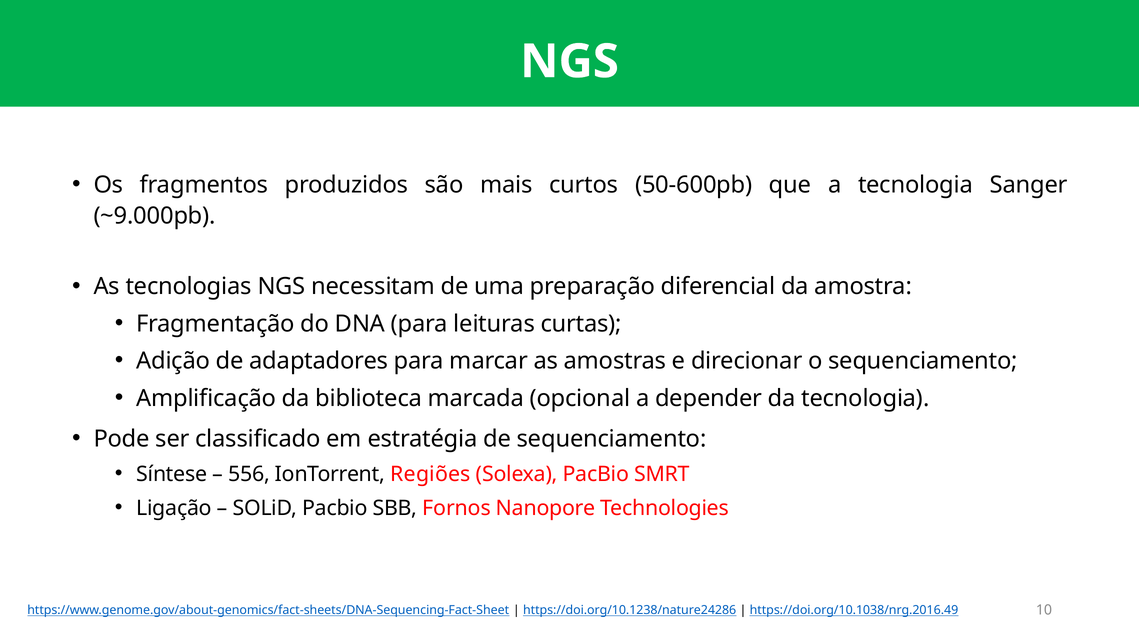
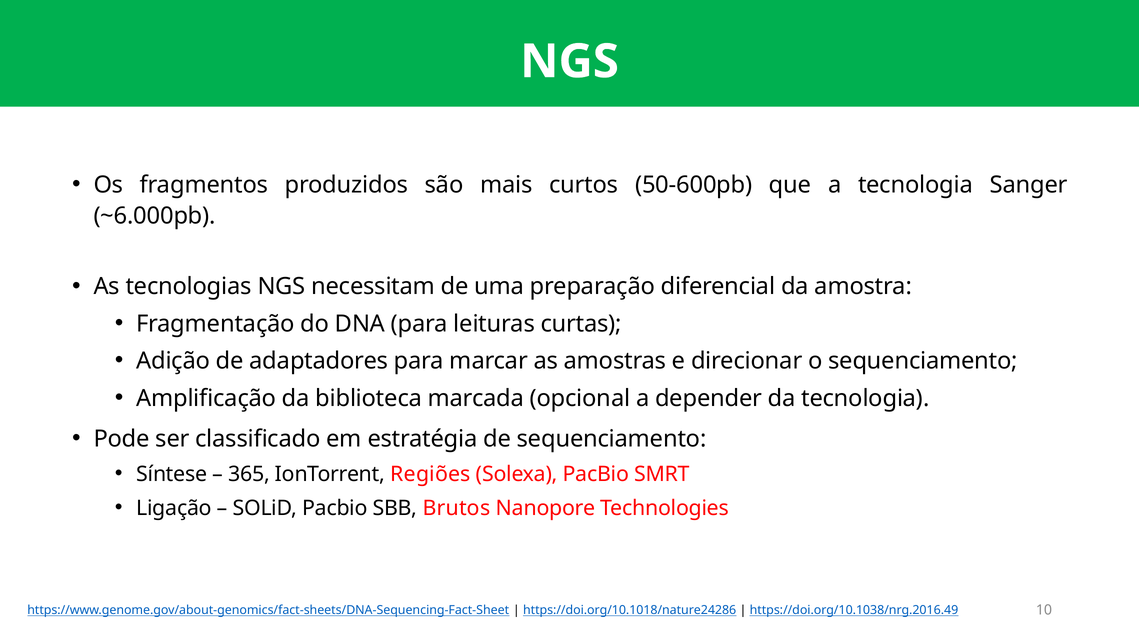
~9.000pb: ~9.000pb -> ~6.000pb
556: 556 -> 365
Fornos: Fornos -> Brutos
https://doi.org/10.1238/nature24286: https://doi.org/10.1238/nature24286 -> https://doi.org/10.1018/nature24286
